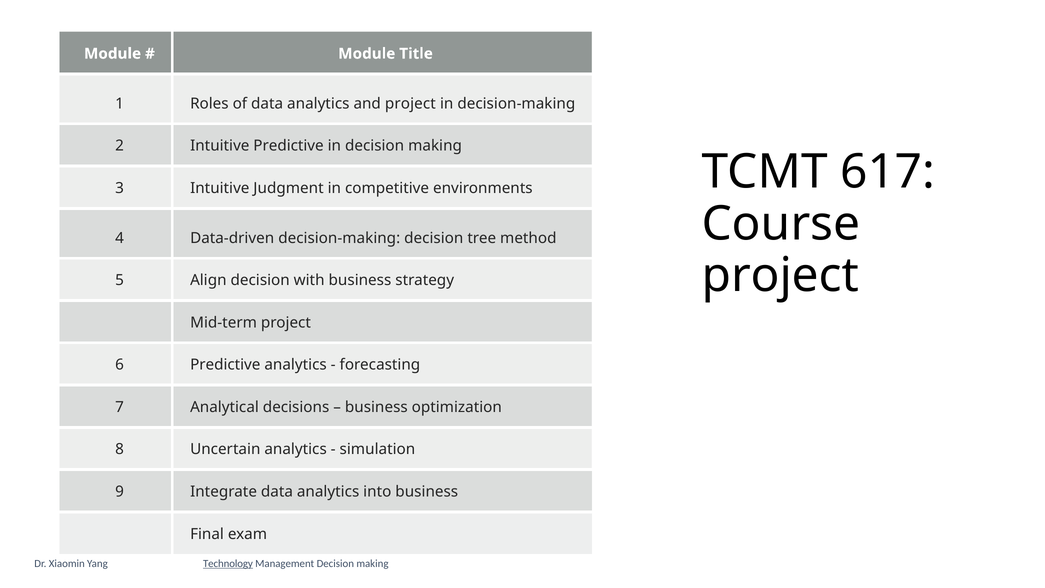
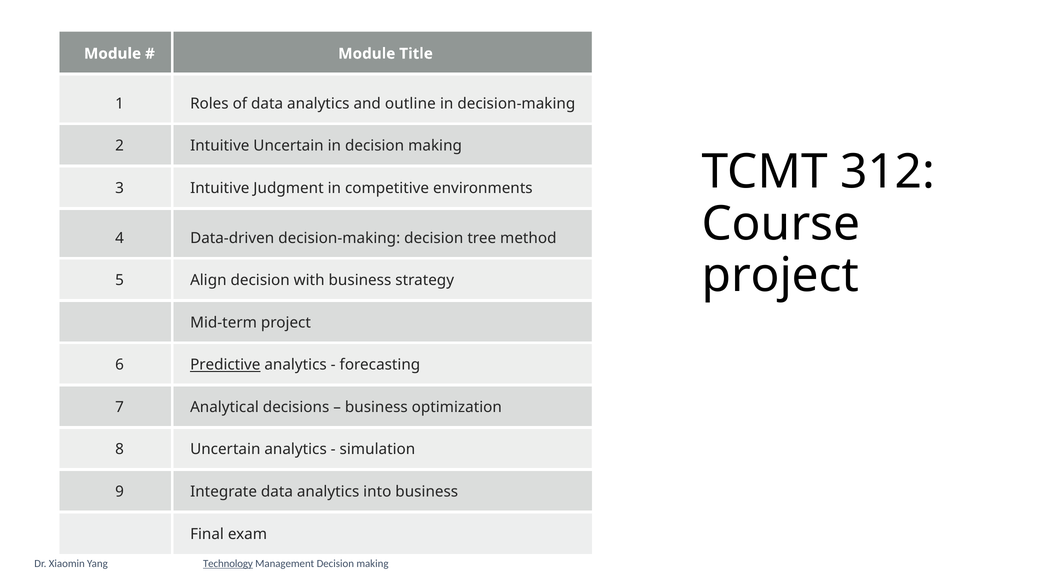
and project: project -> outline
Intuitive Predictive: Predictive -> Uncertain
617: 617 -> 312
Predictive at (225, 365) underline: none -> present
